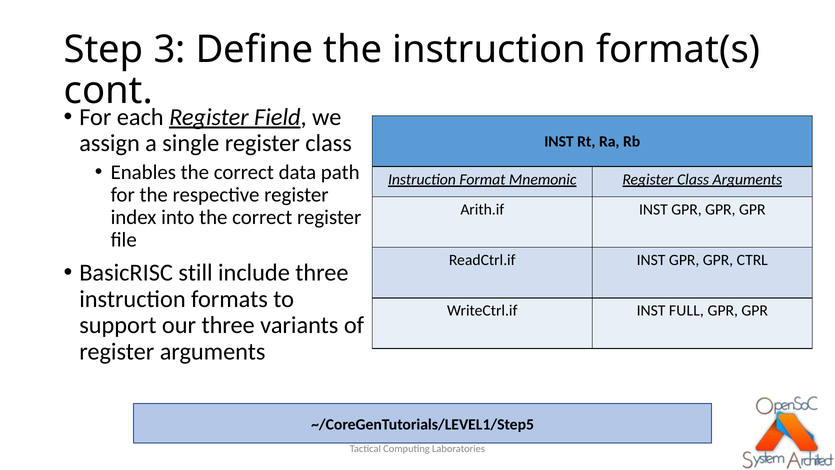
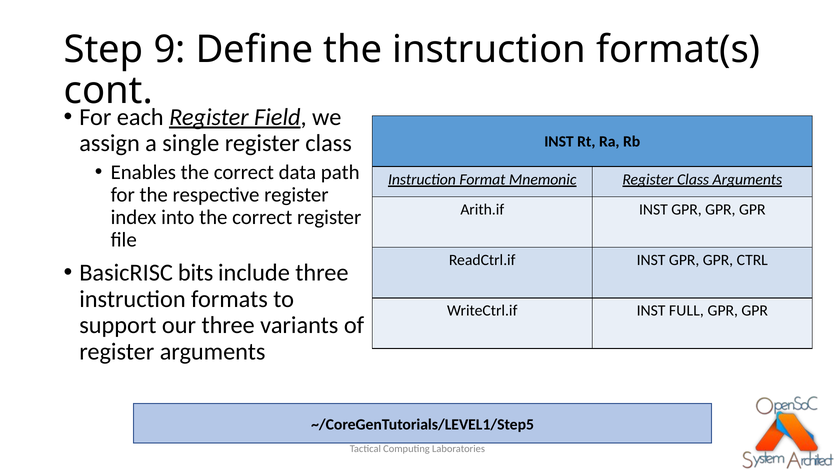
3: 3 -> 9
still: still -> bits
